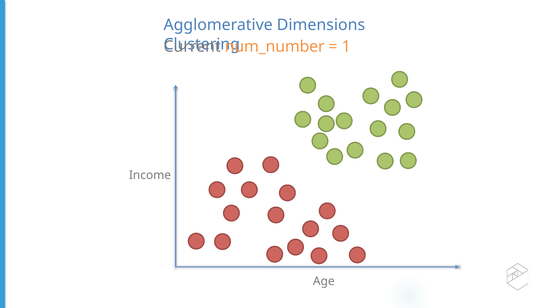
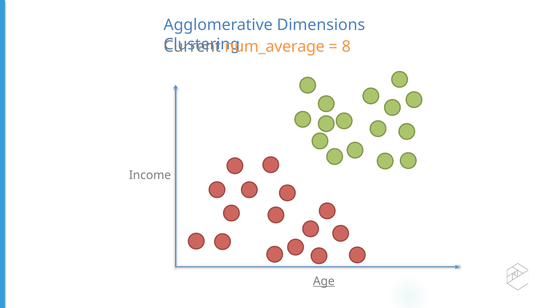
num_number: num_number -> num_average
1: 1 -> 8
Age underline: none -> present
